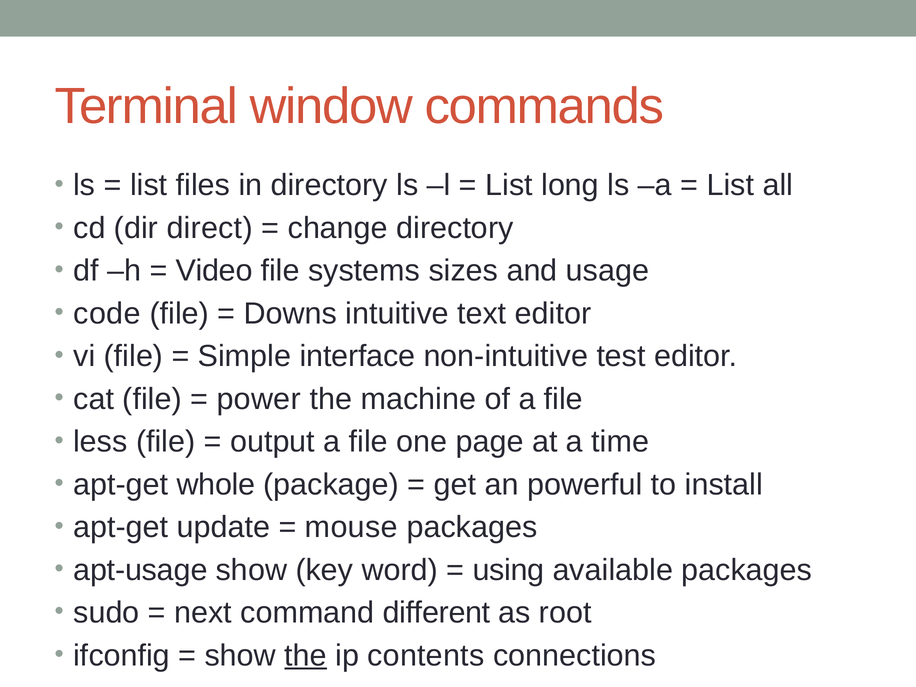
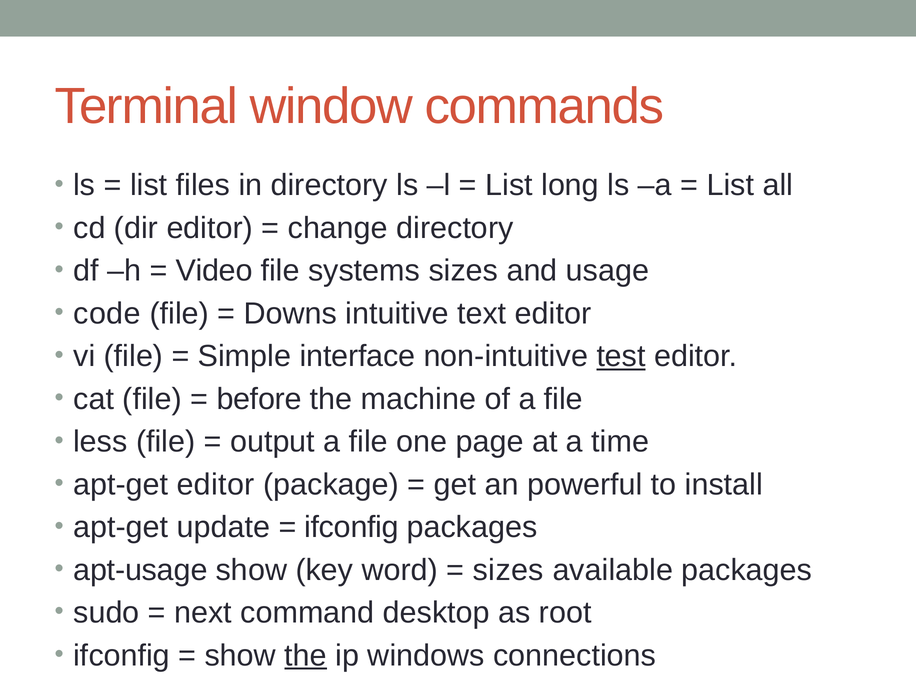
dir direct: direct -> editor
test underline: none -> present
power: power -> before
apt-get whole: whole -> editor
mouse at (351, 527): mouse -> ifconfig
using at (509, 570): using -> sizes
different: different -> desktop
contents: contents -> windows
